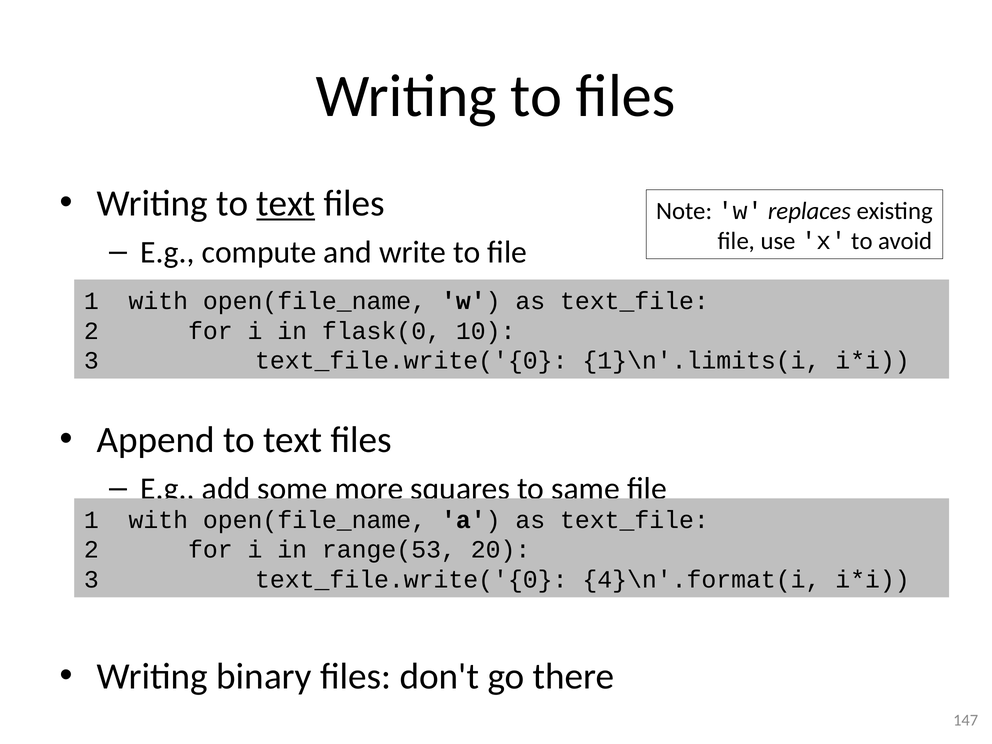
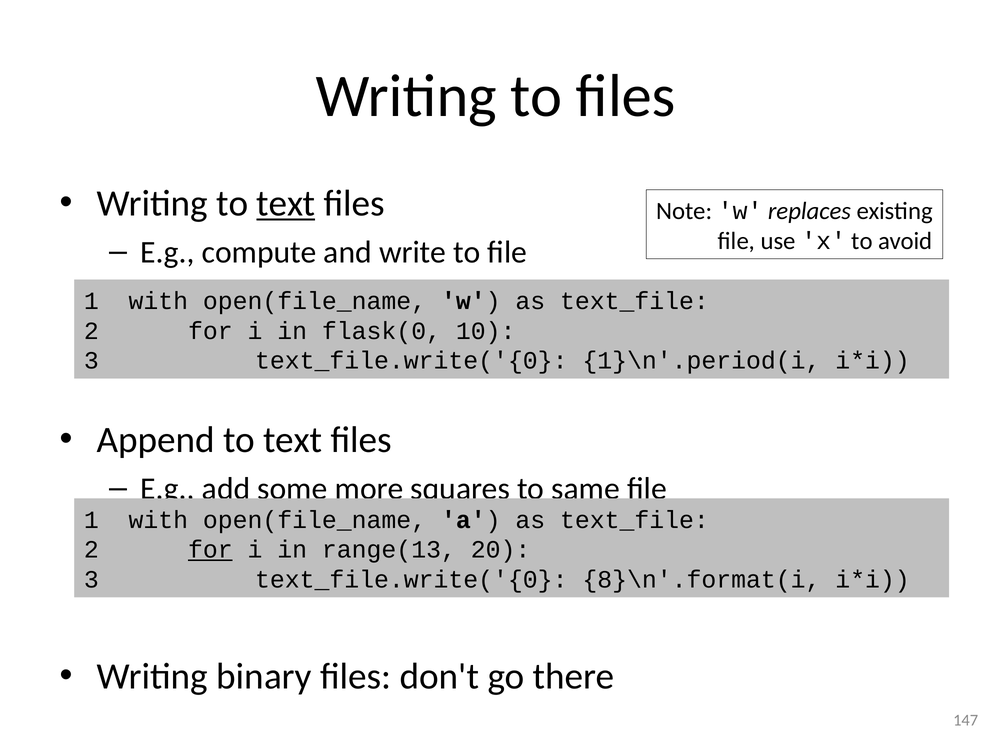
1}\n'.limits(i: 1}\n'.limits(i -> 1}\n'.period(i
for at (210, 550) underline: none -> present
range(53: range(53 -> range(13
4}\n'.format(i: 4}\n'.format(i -> 8}\n'.format(i
